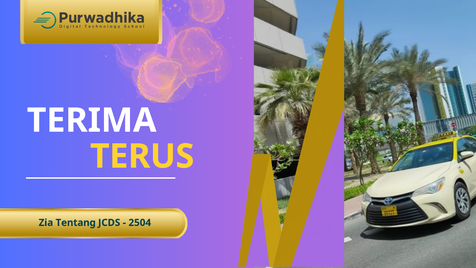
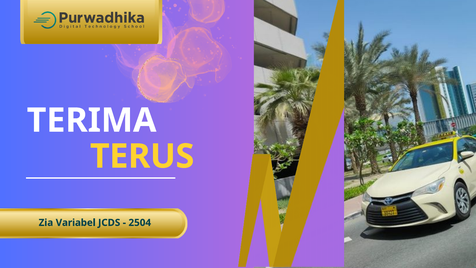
Tentang: Tentang -> Variabel
